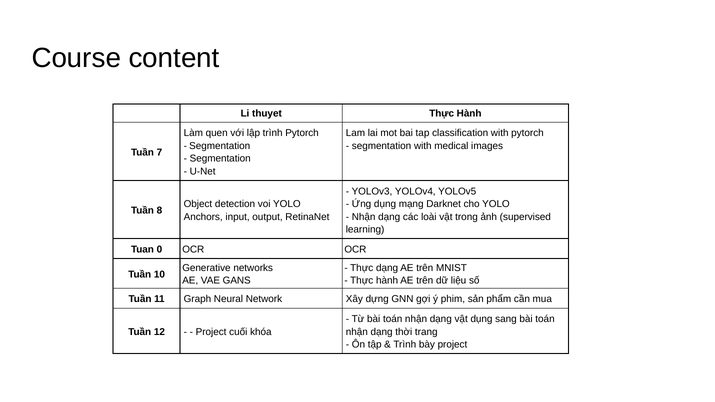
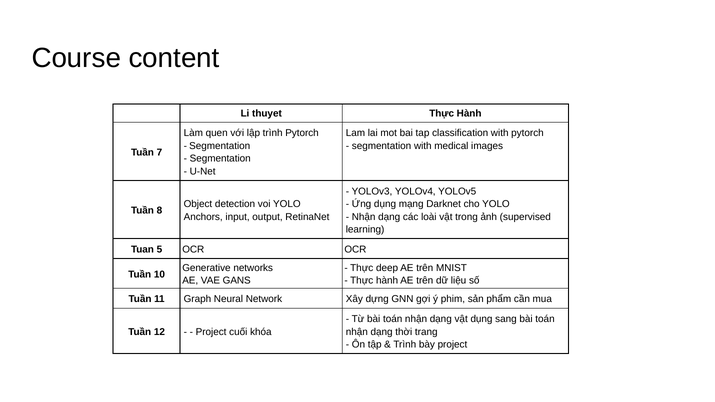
0: 0 -> 5
Thực dạng: dạng -> deep
